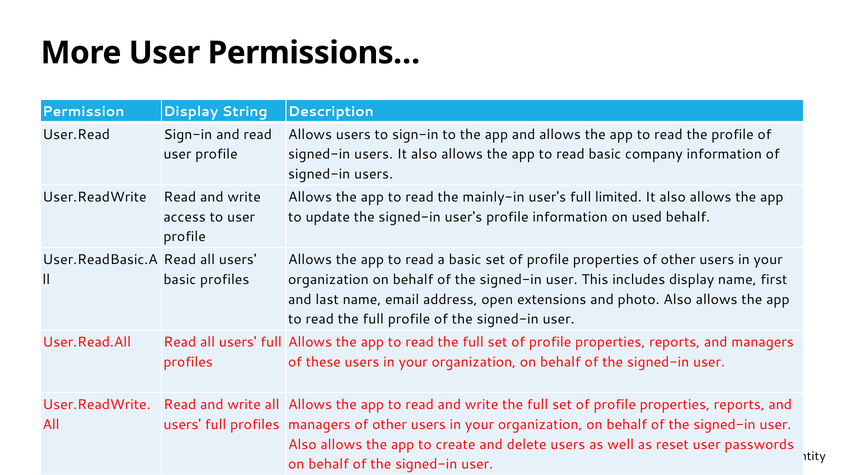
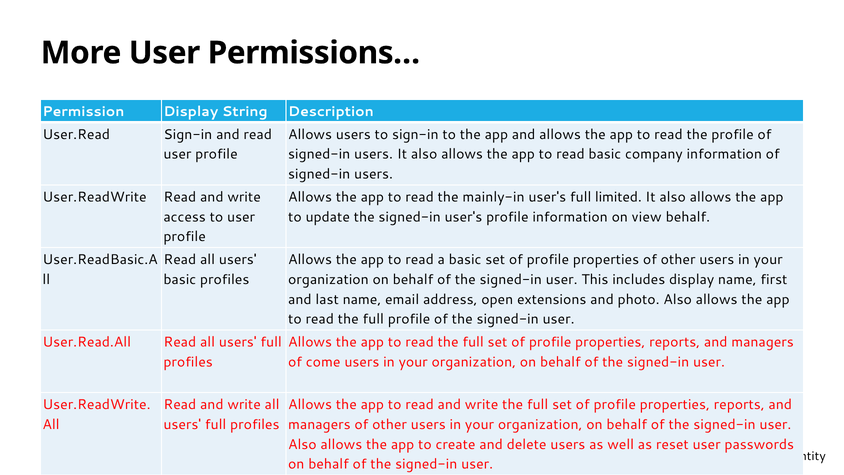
used: used -> view
these: these -> come
